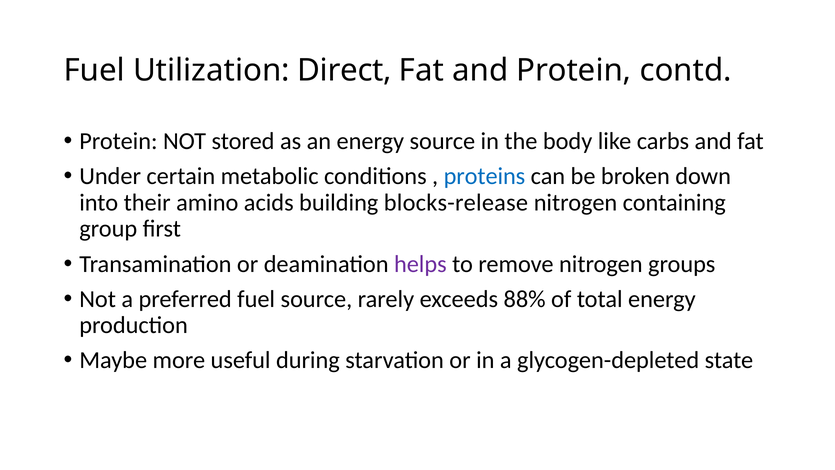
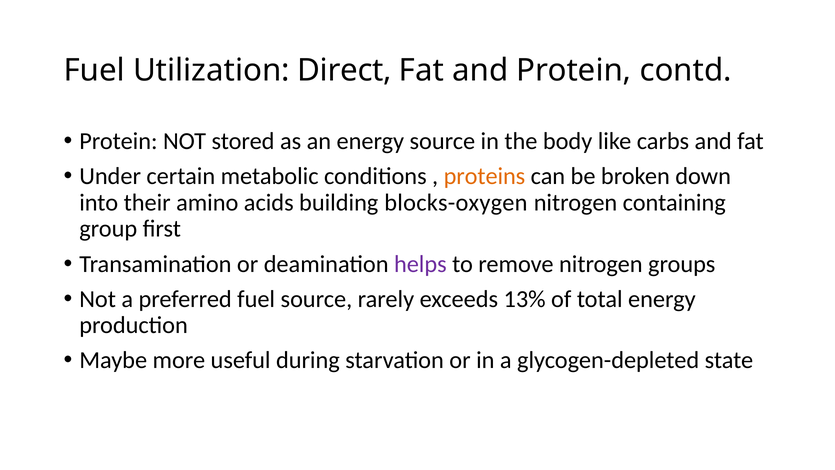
proteins colour: blue -> orange
blocks-release: blocks-release -> blocks-oxygen
88%: 88% -> 13%
